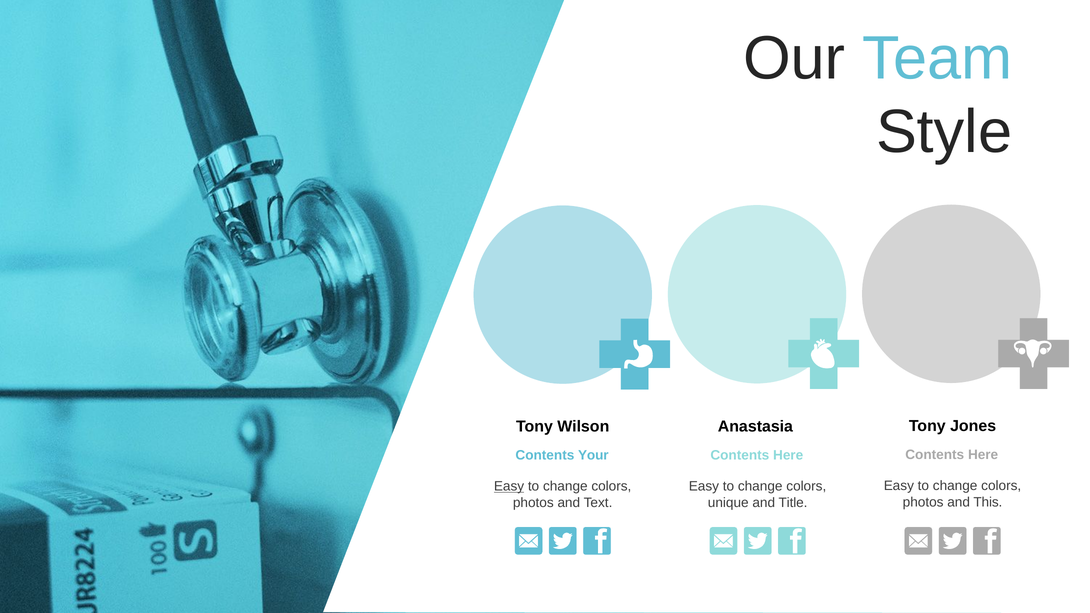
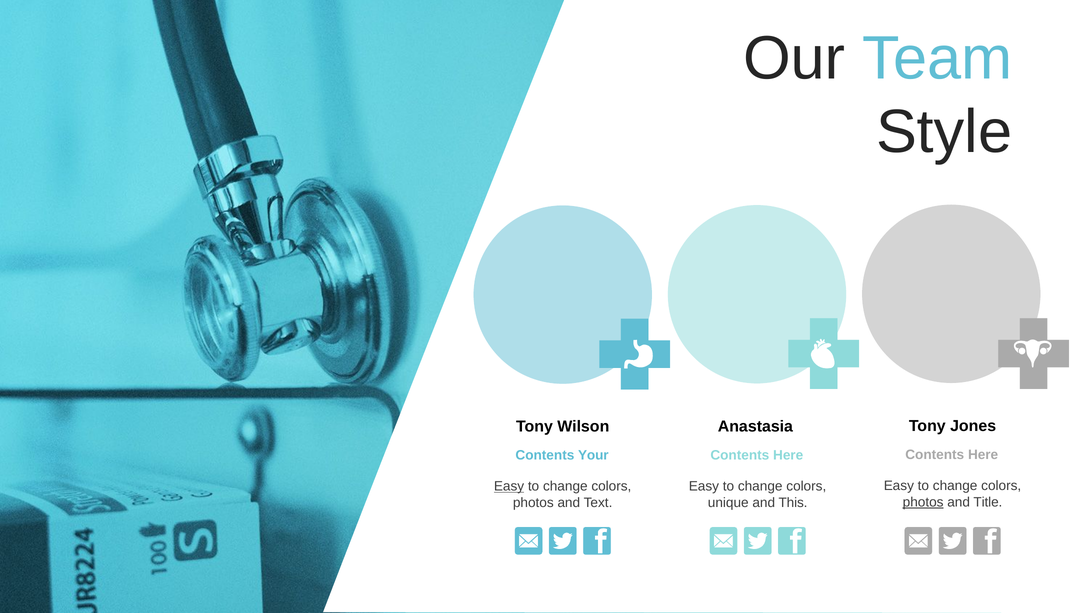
photos at (923, 502) underline: none -> present
This: This -> Title
Title: Title -> This
